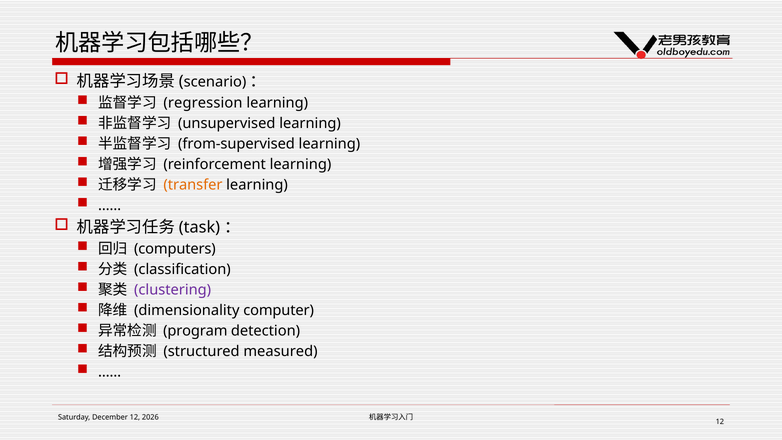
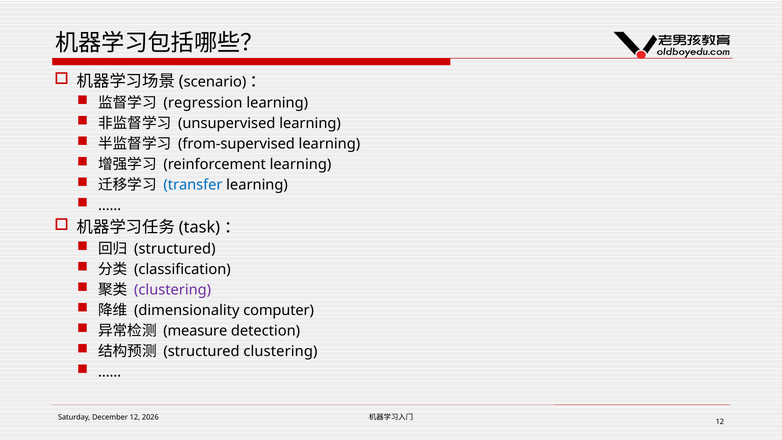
transfer colour: orange -> blue
computers at (175, 249): computers -> structured
program: program -> measure
structured measured: measured -> clustering
